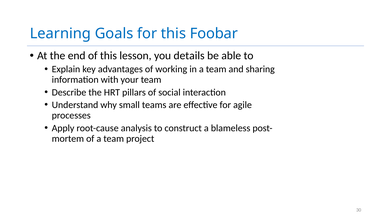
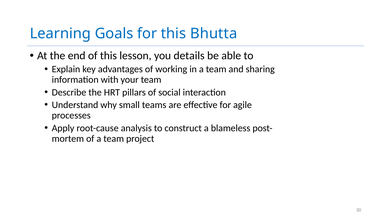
Foobar: Foobar -> Bhutta
